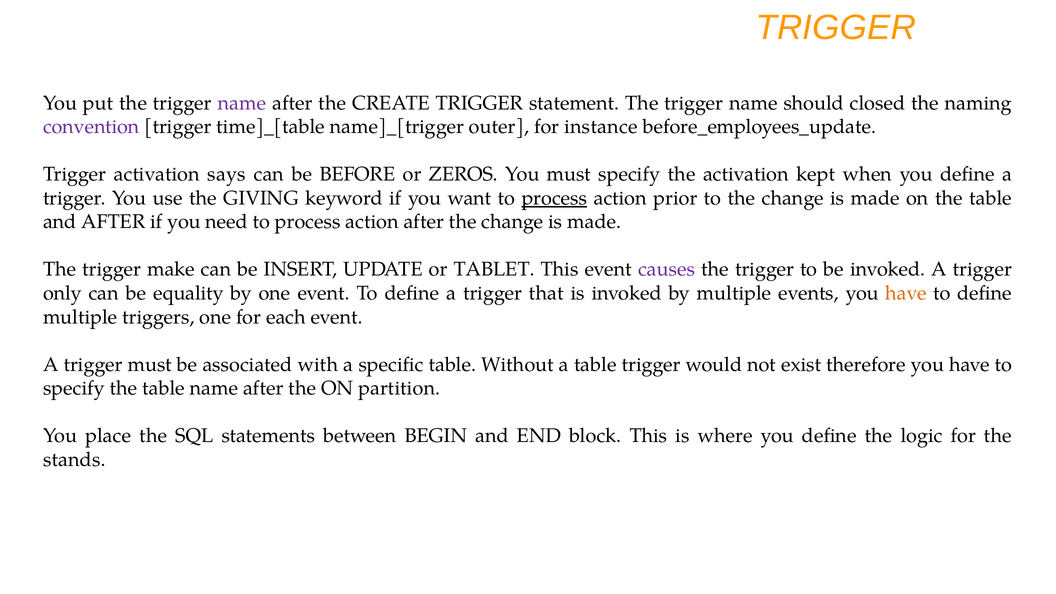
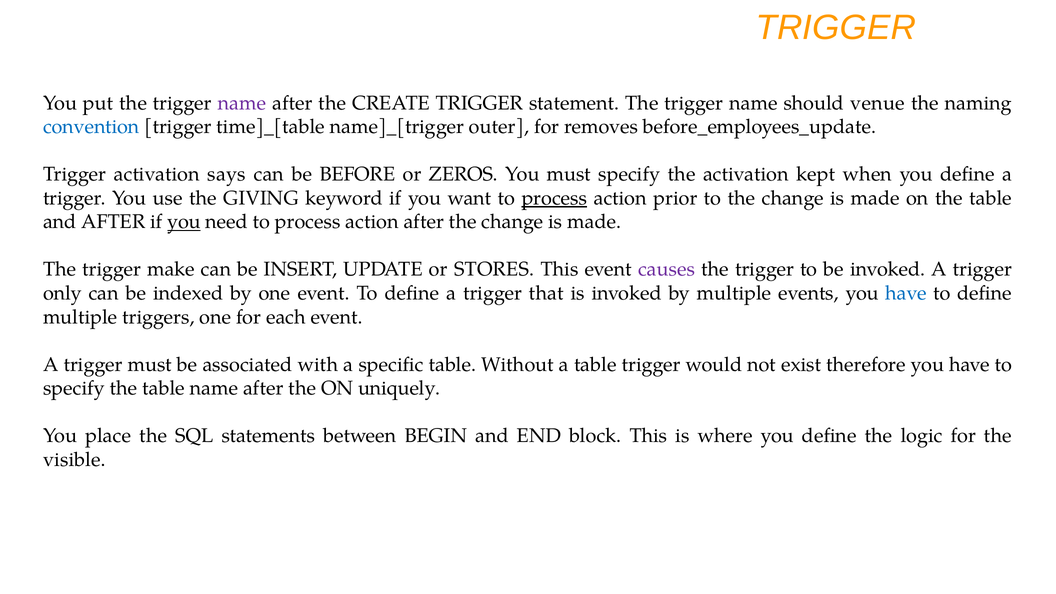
closed: closed -> venue
convention colour: purple -> blue
instance: instance -> removes
you at (184, 222) underline: none -> present
TABLET: TABLET -> STORES
equality: equality -> indexed
have at (906, 293) colour: orange -> blue
partition: partition -> uniquely
stands: stands -> visible
